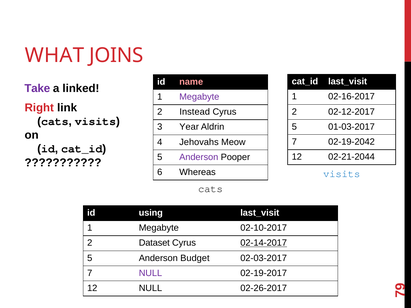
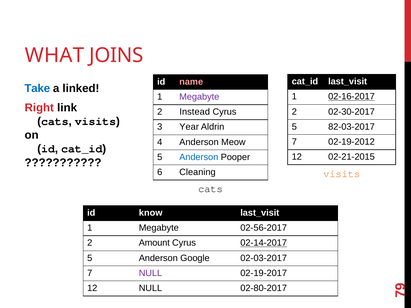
Take colour: purple -> blue
02-16-2017 underline: none -> present
02-12-2017: 02-12-2017 -> 02-30-2017
01-03-2017: 01-03-2017 -> 82-03-2017
02-19-2042: 02-19-2042 -> 02-19-2012
4 Jehovahs: Jehovahs -> Anderson
02-21-2044: 02-21-2044 -> 02-21-2015
Anderson at (199, 157) colour: purple -> blue
Whereas: Whereas -> Cleaning
visits at (342, 174) colour: blue -> orange
using: using -> know
02-10-2017: 02-10-2017 -> 02-56-2017
Dataset: Dataset -> Amount
Budget: Budget -> Google
02-26-2017: 02-26-2017 -> 02-80-2017
